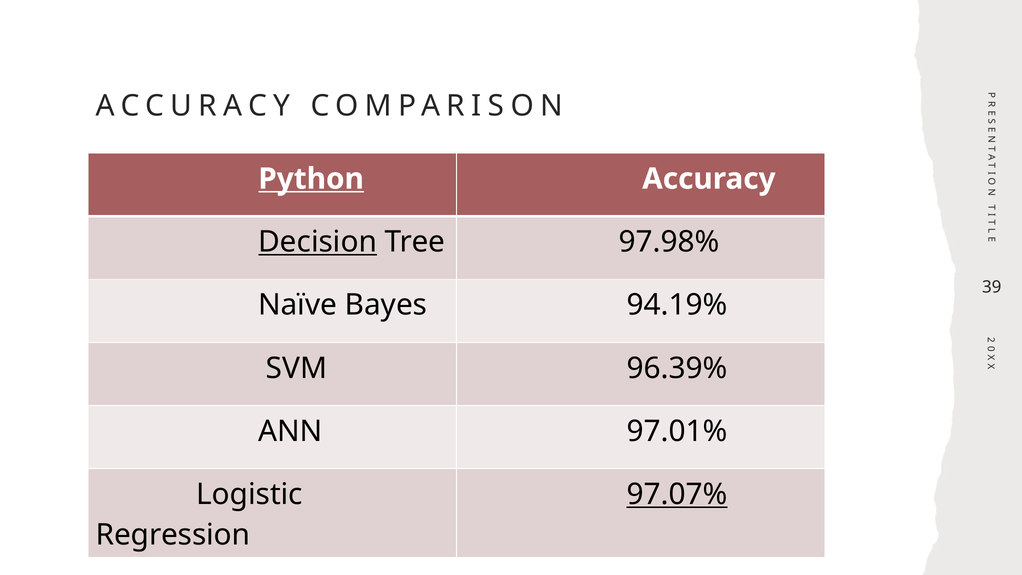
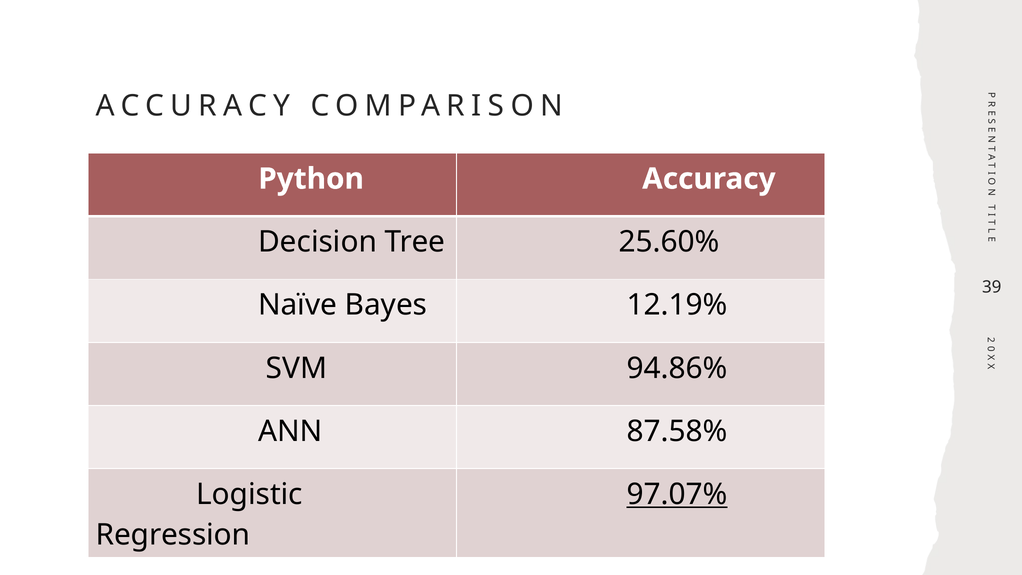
Python underline: present -> none
Decision underline: present -> none
97.98%: 97.98% -> 25.60%
94.19%: 94.19% -> 12.19%
96.39%: 96.39% -> 94.86%
97.01%: 97.01% -> 87.58%
